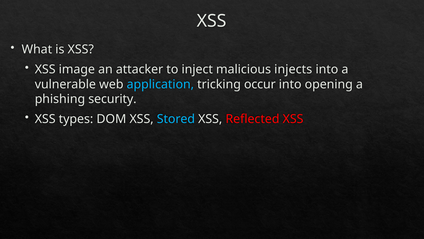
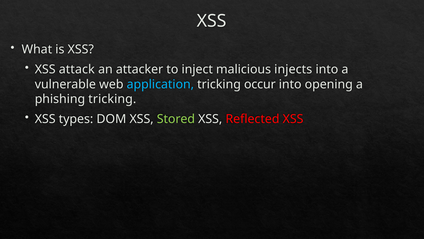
image: image -> attack
phishing security: security -> tricking
Stored colour: light blue -> light green
